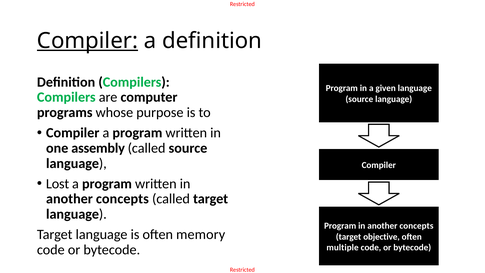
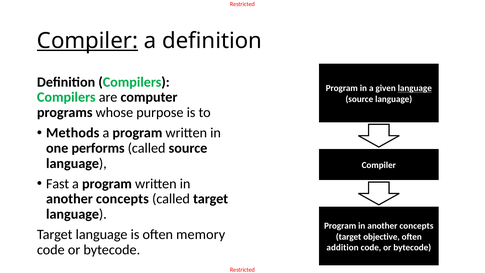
language at (415, 88) underline: none -> present
Compiler at (73, 133): Compiler -> Methods
assembly: assembly -> performs
Lost: Lost -> Fast
multiple: multiple -> addition
